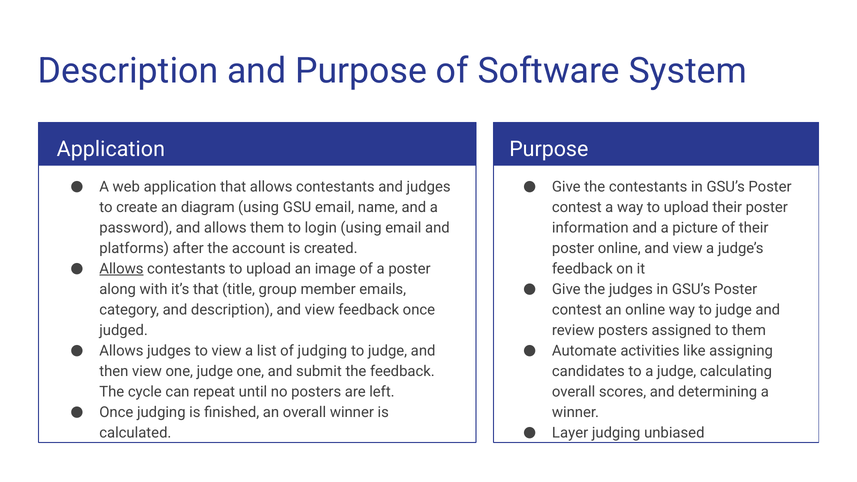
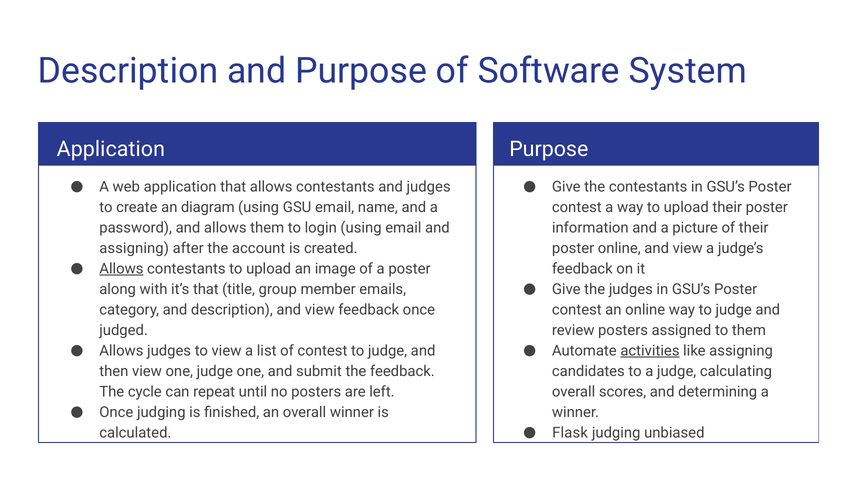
platforms at (134, 248): platforms -> assigning
of judging: judging -> contest
activities underline: none -> present
Layer: Layer -> Flask
